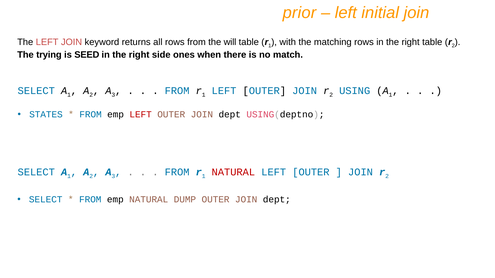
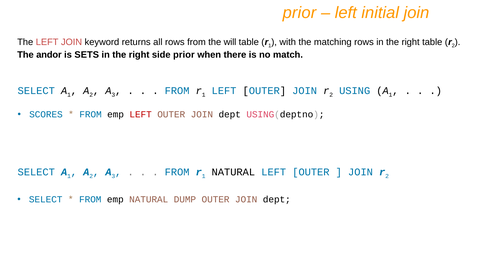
trying: trying -> andor
SEED: SEED -> SETS
side ones: ones -> prior
STATES: STATES -> SCORES
NATURAL at (233, 173) colour: red -> black
